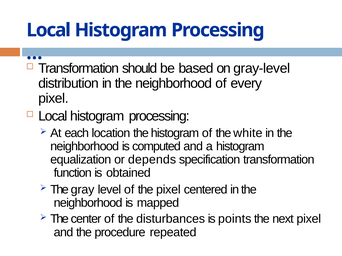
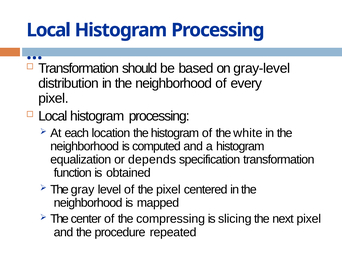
disturbances: disturbances -> compressing
points: points -> slicing
